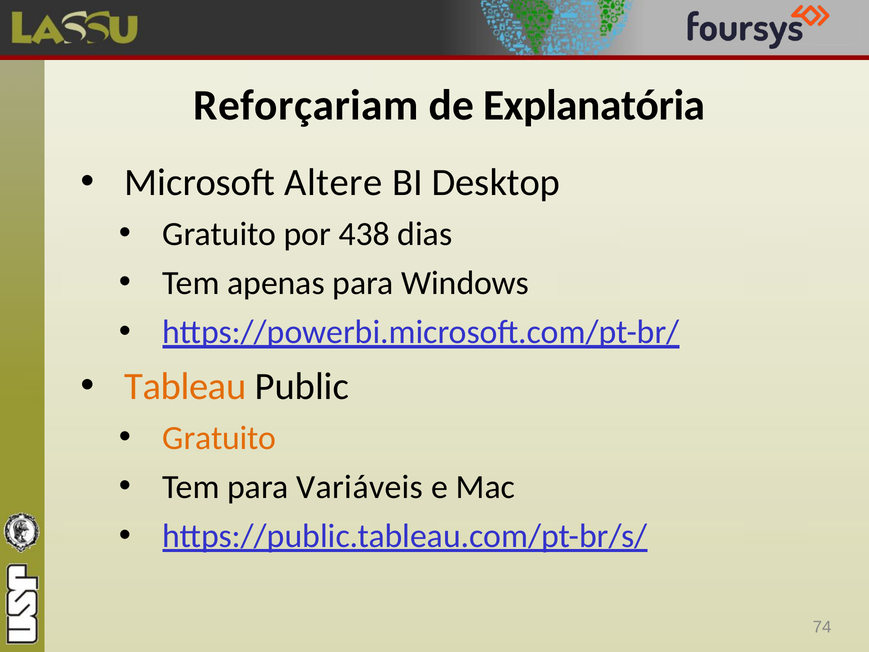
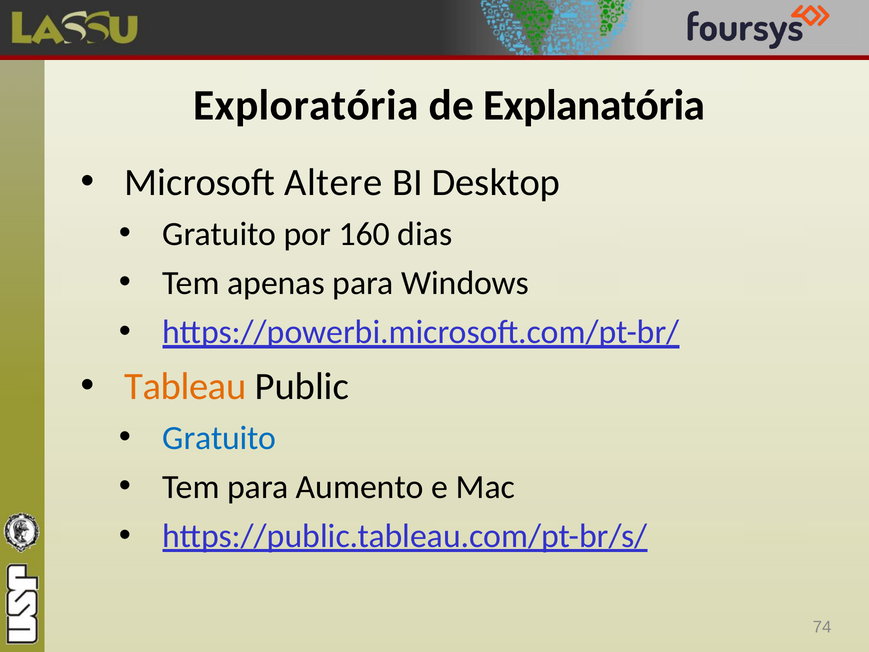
Reforçariam: Reforçariam -> Exploratória
438: 438 -> 160
Gratuito at (219, 438) colour: orange -> blue
Variáveis: Variáveis -> Aumento
